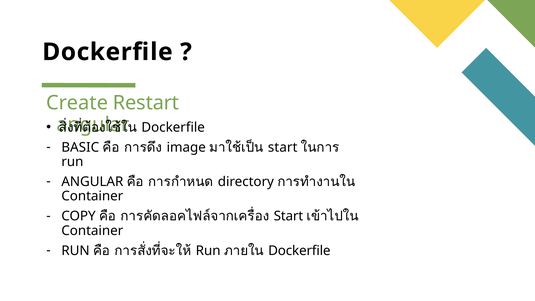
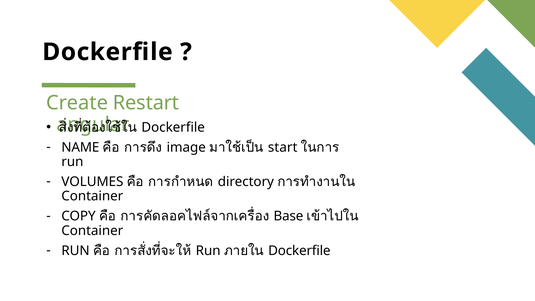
BASIC: BASIC -> NAME
ANGULAR at (92, 182): ANGULAR -> VOLUMES
Start at (288, 216): Start -> Base
